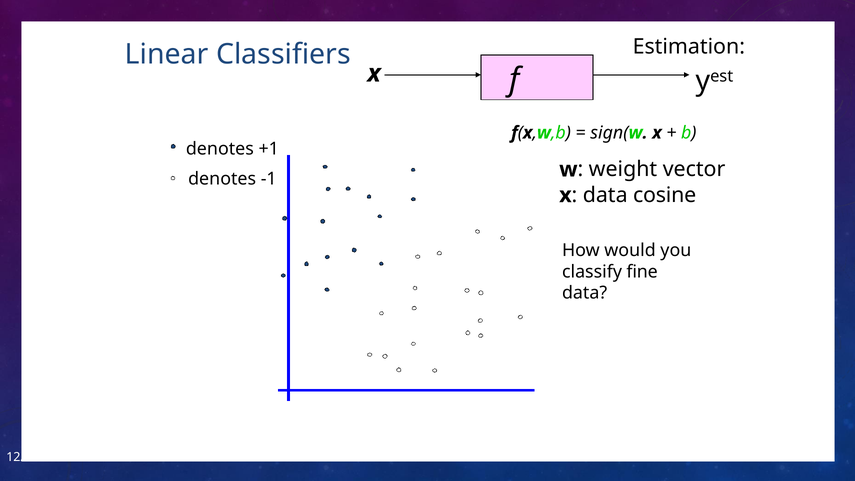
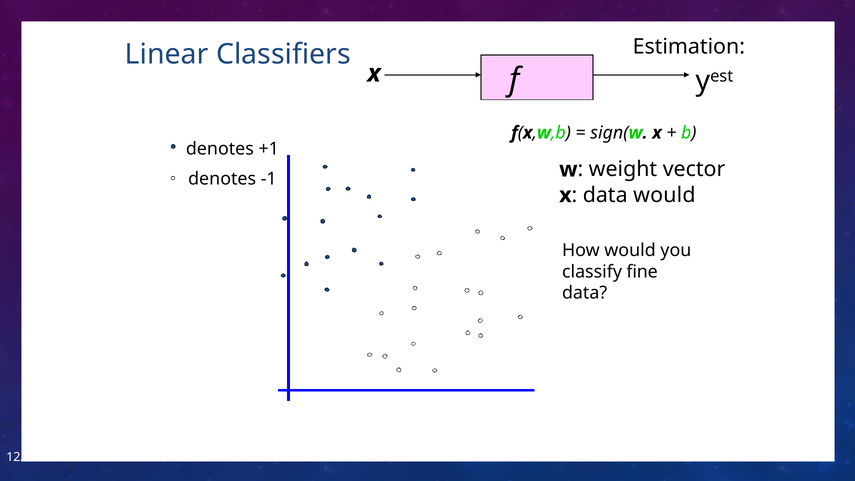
data cosine: cosine -> would
